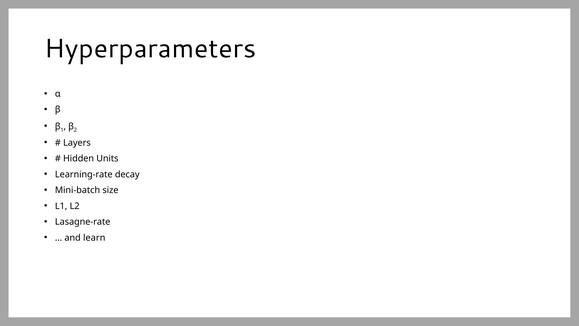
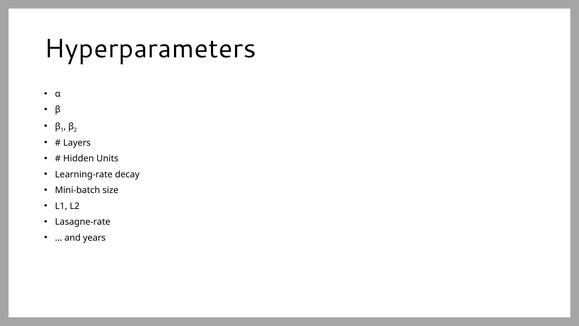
learn: learn -> years
